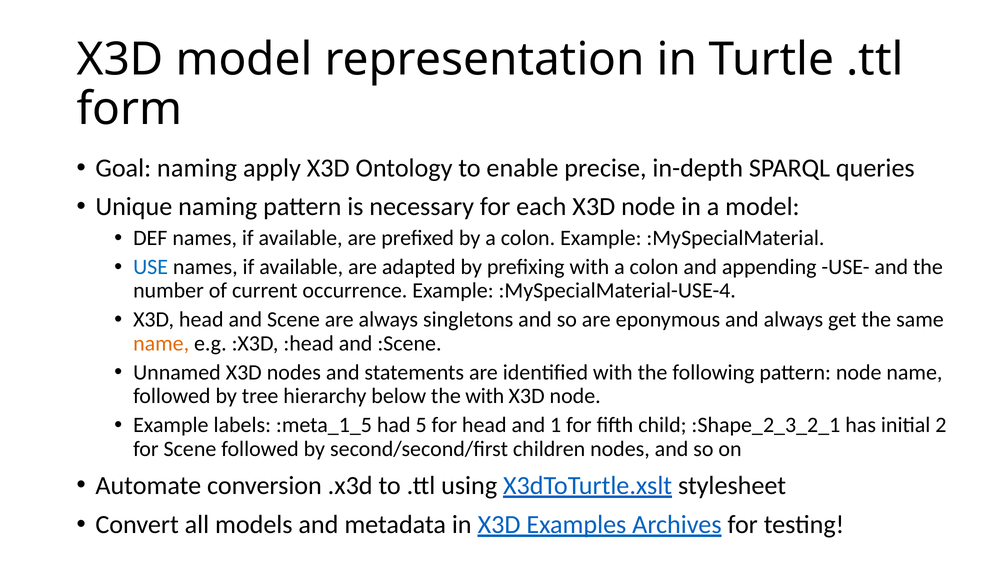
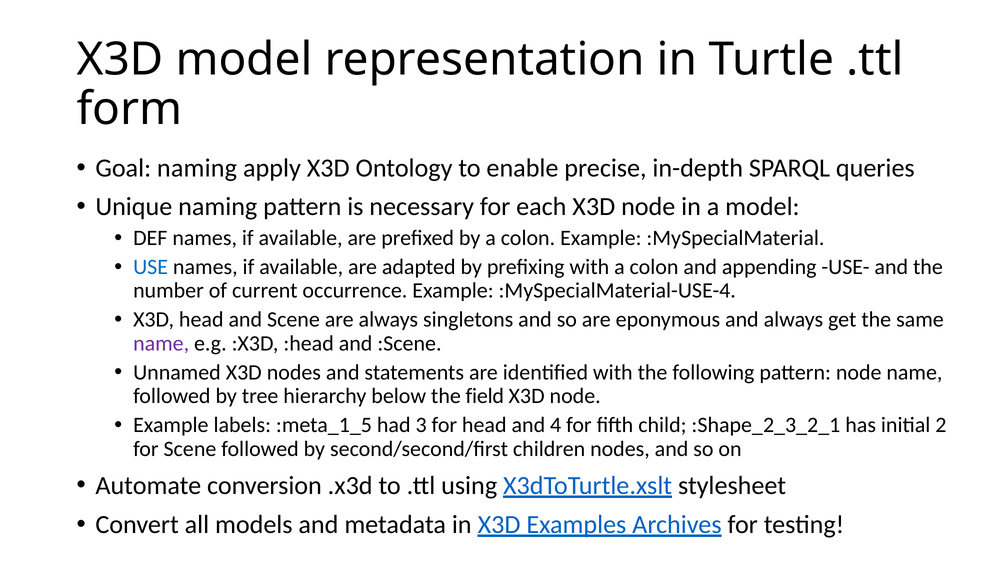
name at (161, 344) colour: orange -> purple
the with: with -> field
5: 5 -> 3
1: 1 -> 4
